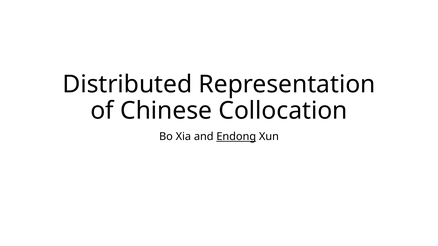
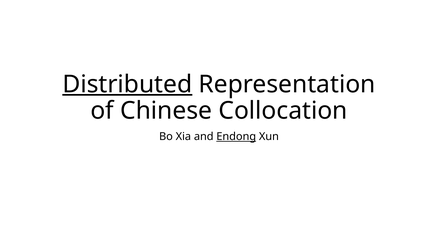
Distributed underline: none -> present
